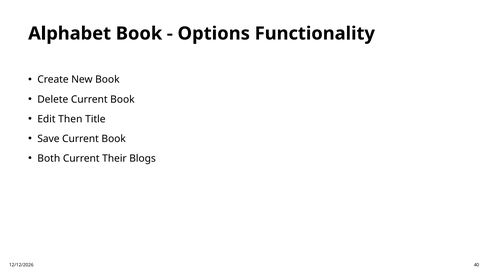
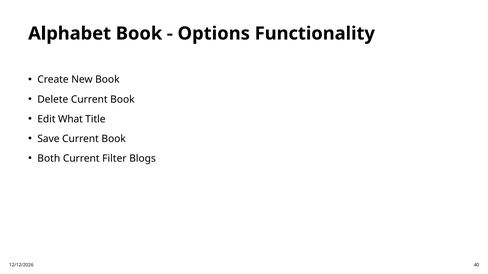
Then: Then -> What
Their: Their -> Filter
